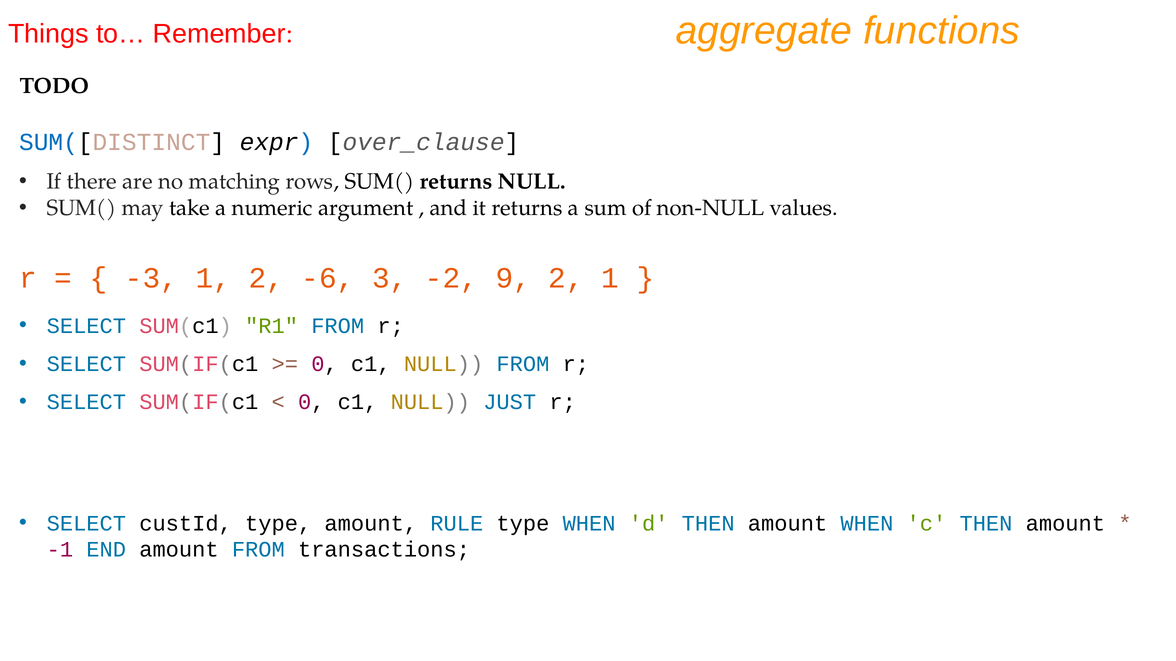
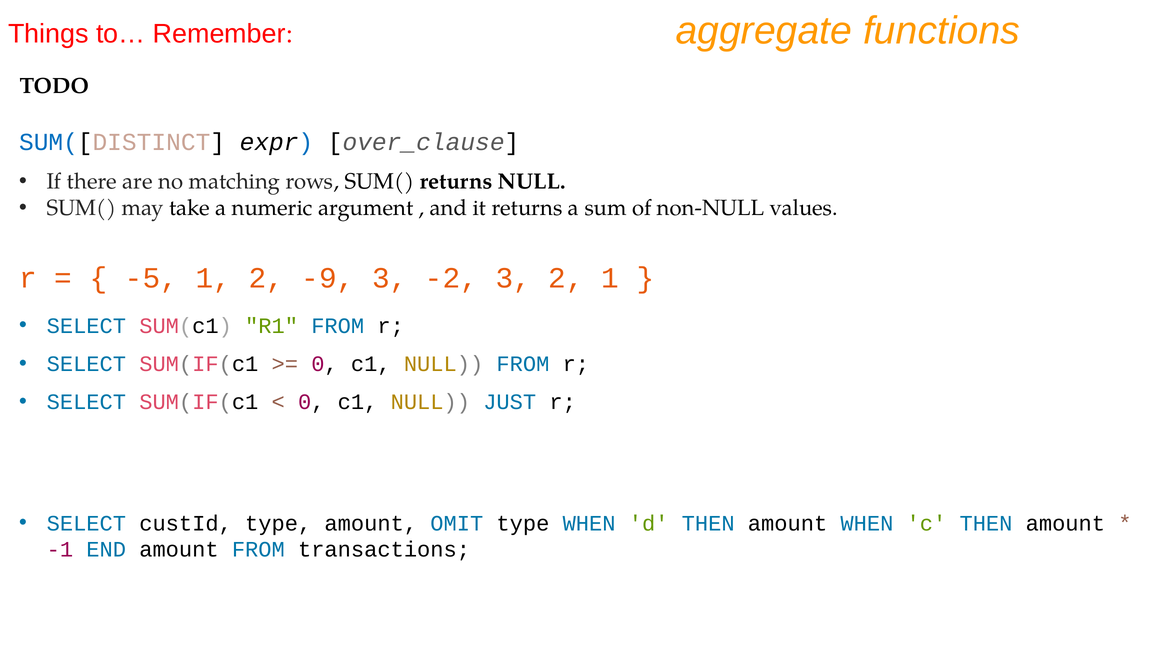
-3: -3 -> -5
-6: -6 -> -9
-2 9: 9 -> 3
RULE: RULE -> OMIT
